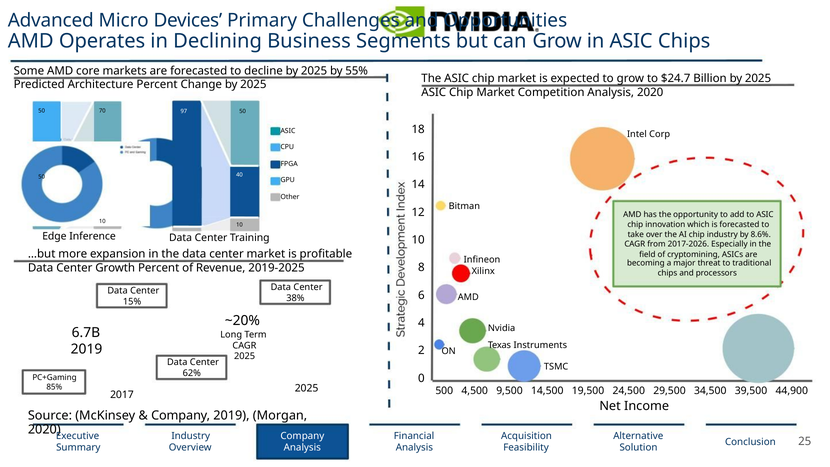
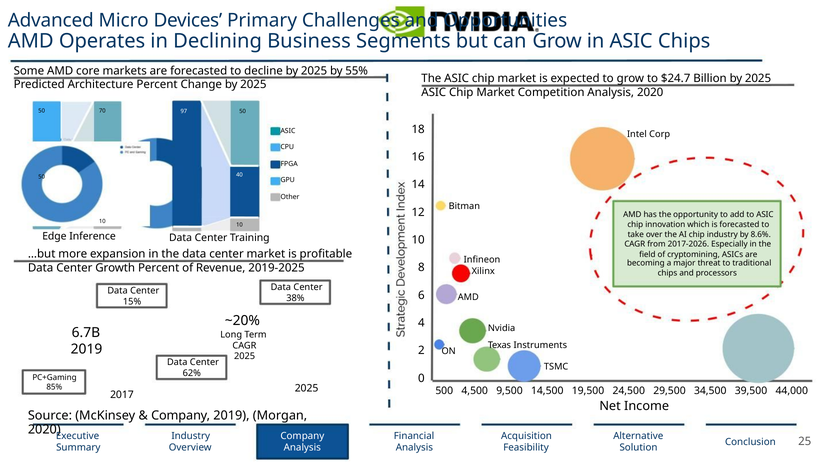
44,900: 44,900 -> 44,000
